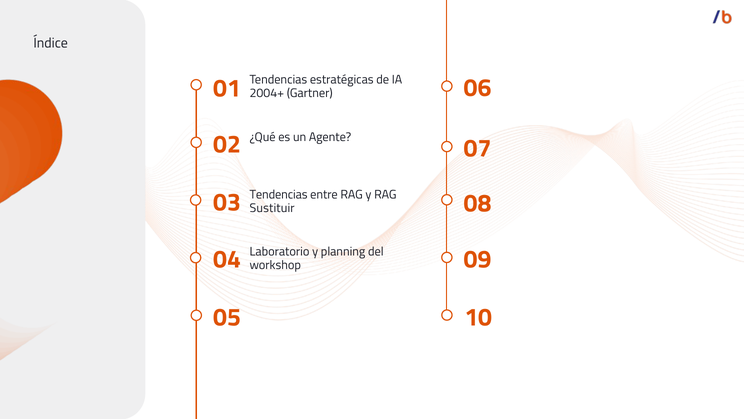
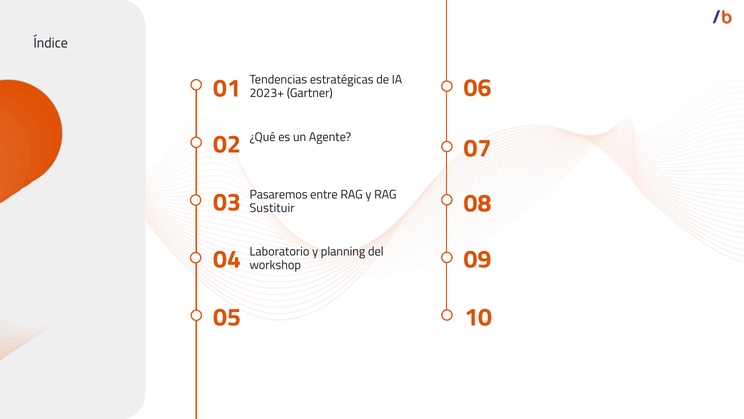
2004+: 2004+ -> 2023+
Tendencias at (279, 194): Tendencias -> Pasaremos
